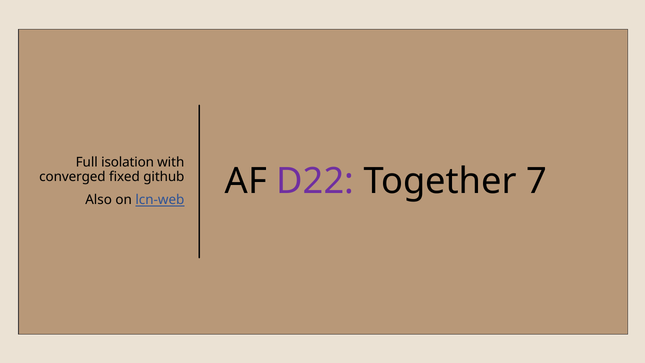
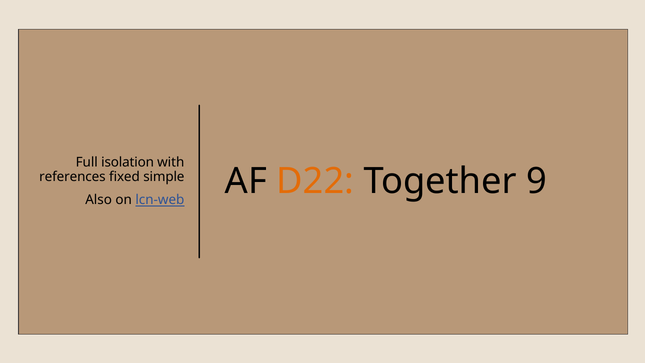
converged: converged -> references
github: github -> simple
D22 colour: purple -> orange
7: 7 -> 9
